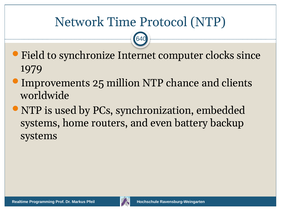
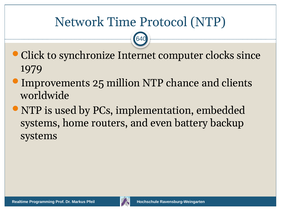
Field: Field -> Click
synchronization: synchronization -> implementation
